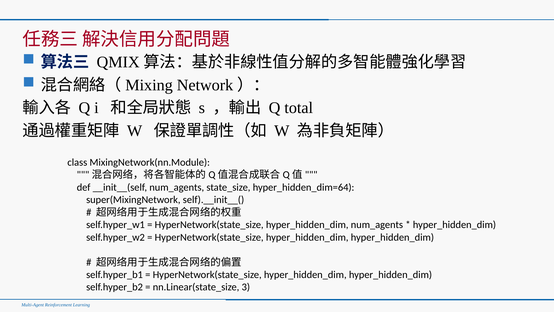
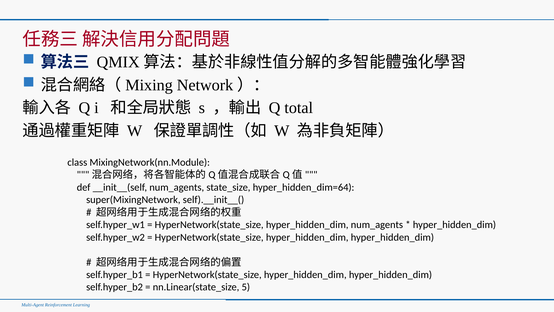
3: 3 -> 5
